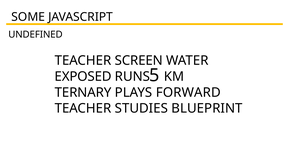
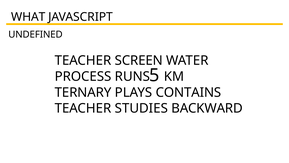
SOME: SOME -> WHAT
EXPOSED: EXPOSED -> PROCESS
FORWARD: FORWARD -> CONTAINS
BLUEPRINT: BLUEPRINT -> BACKWARD
